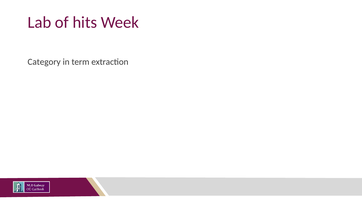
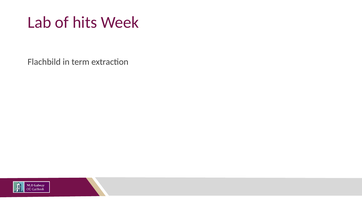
Category: Category -> Flachbild
